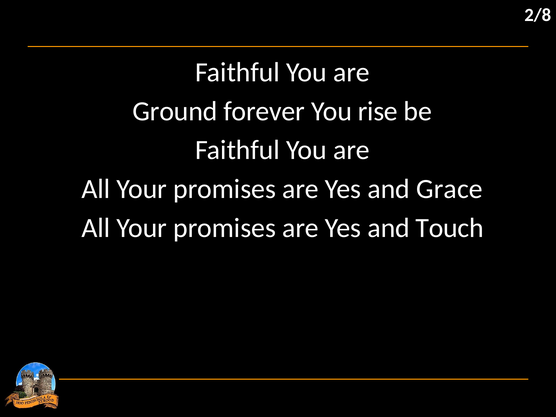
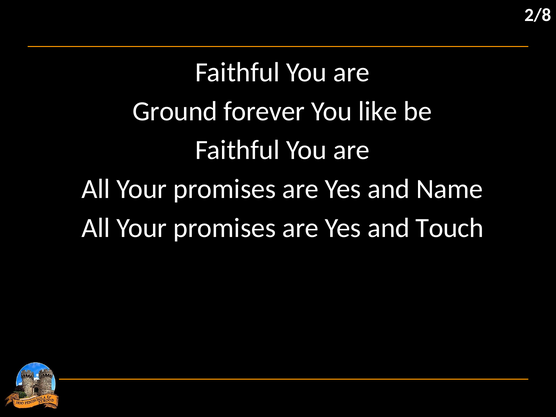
rise: rise -> like
Grace: Grace -> Name
